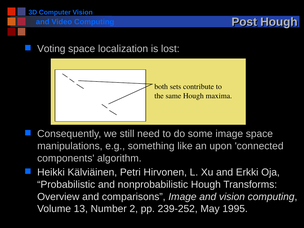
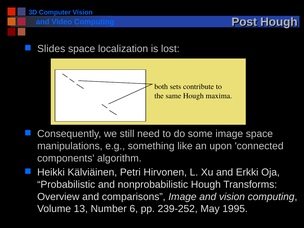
Voting: Voting -> Slides
2: 2 -> 6
